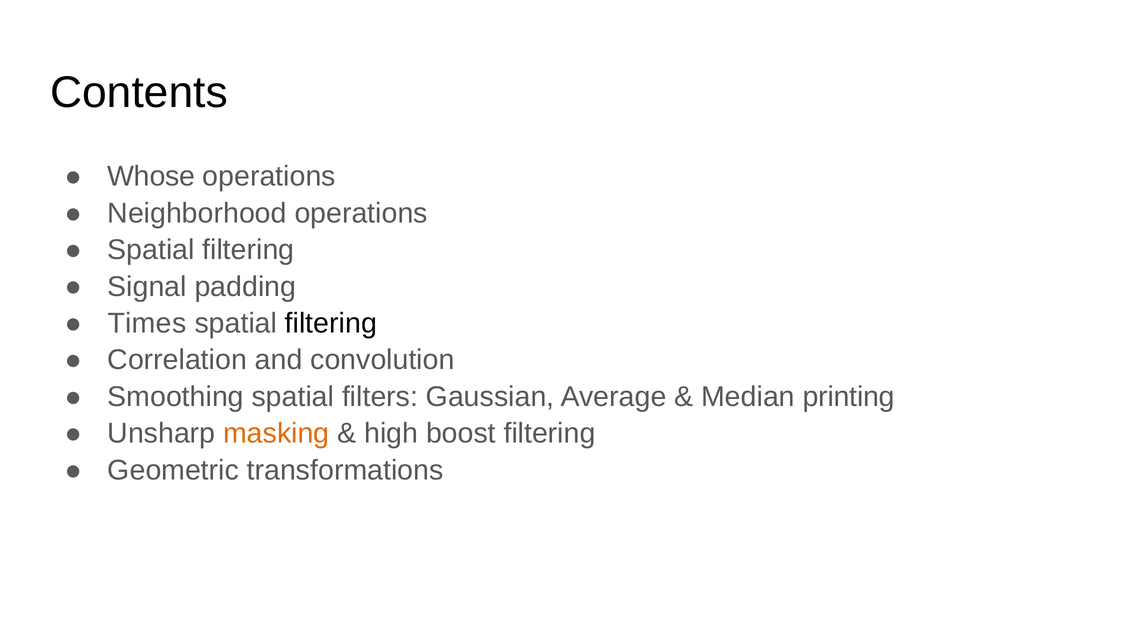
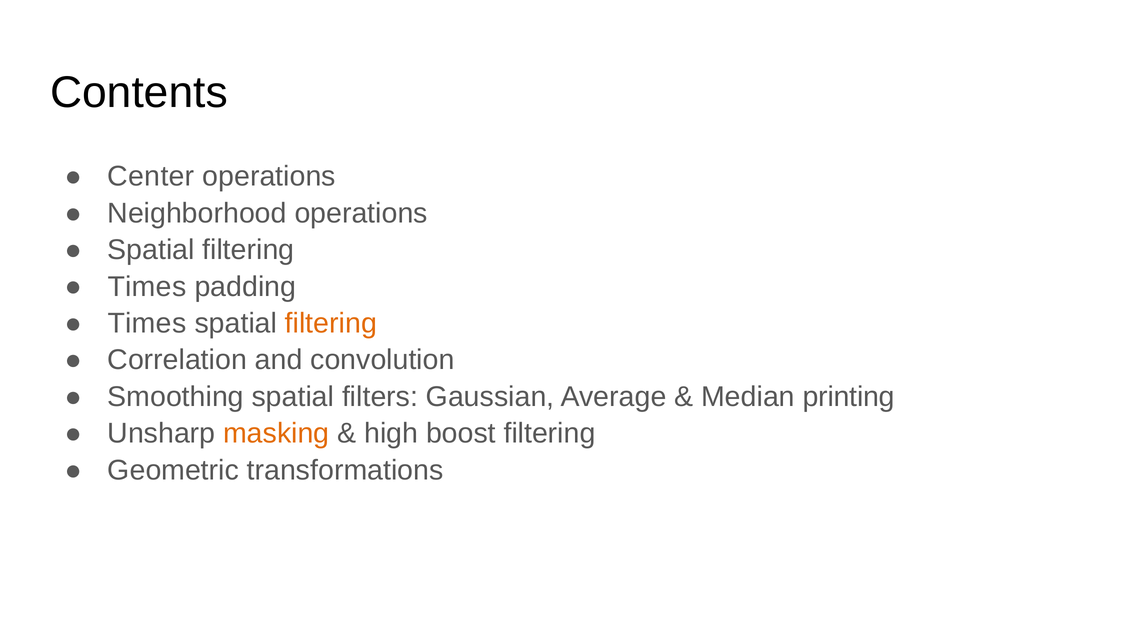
Whose: Whose -> Center
Signal at (147, 287): Signal -> Times
filtering at (331, 324) colour: black -> orange
